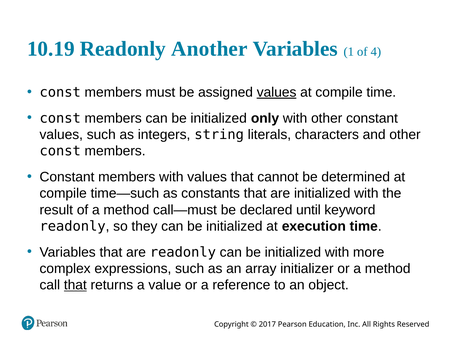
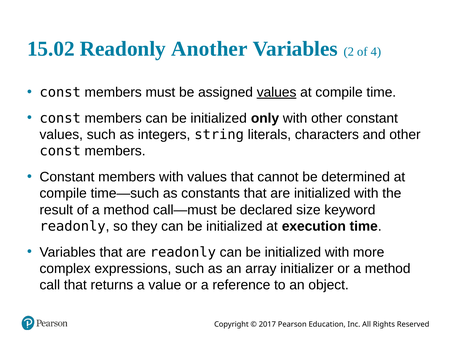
10.19: 10.19 -> 15.02
1: 1 -> 2
until: until -> size
that at (75, 286) underline: present -> none
